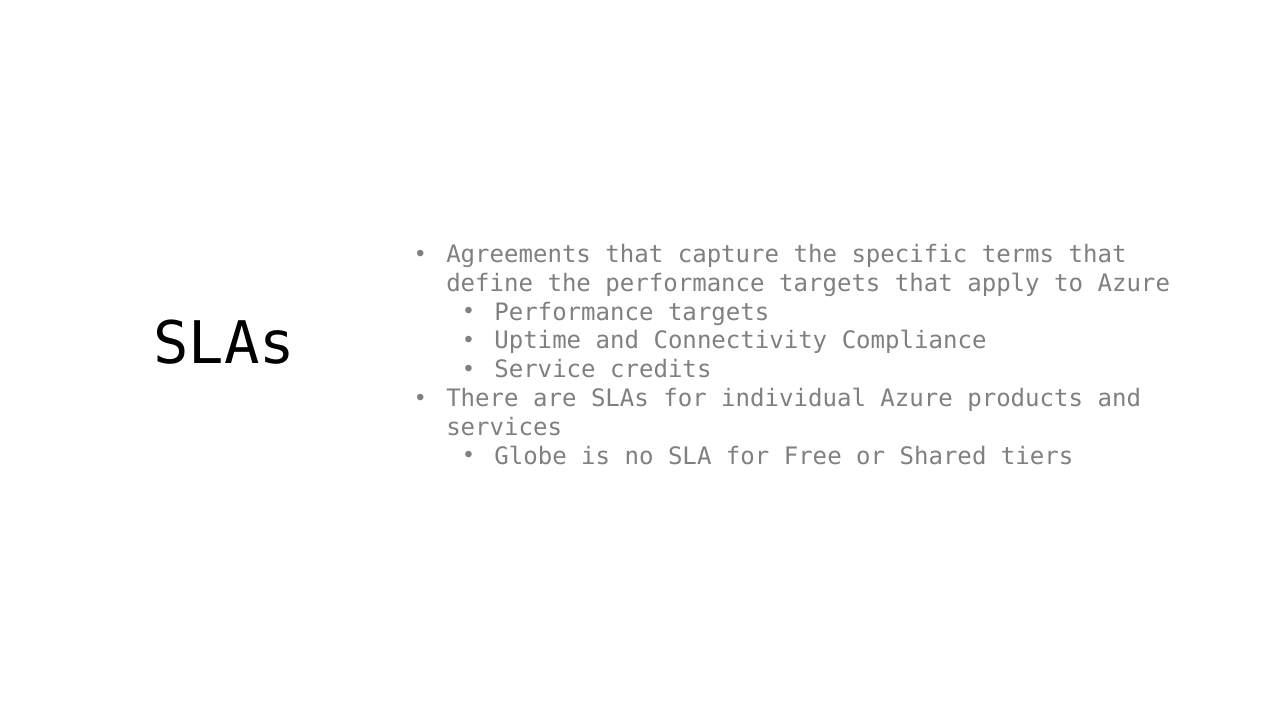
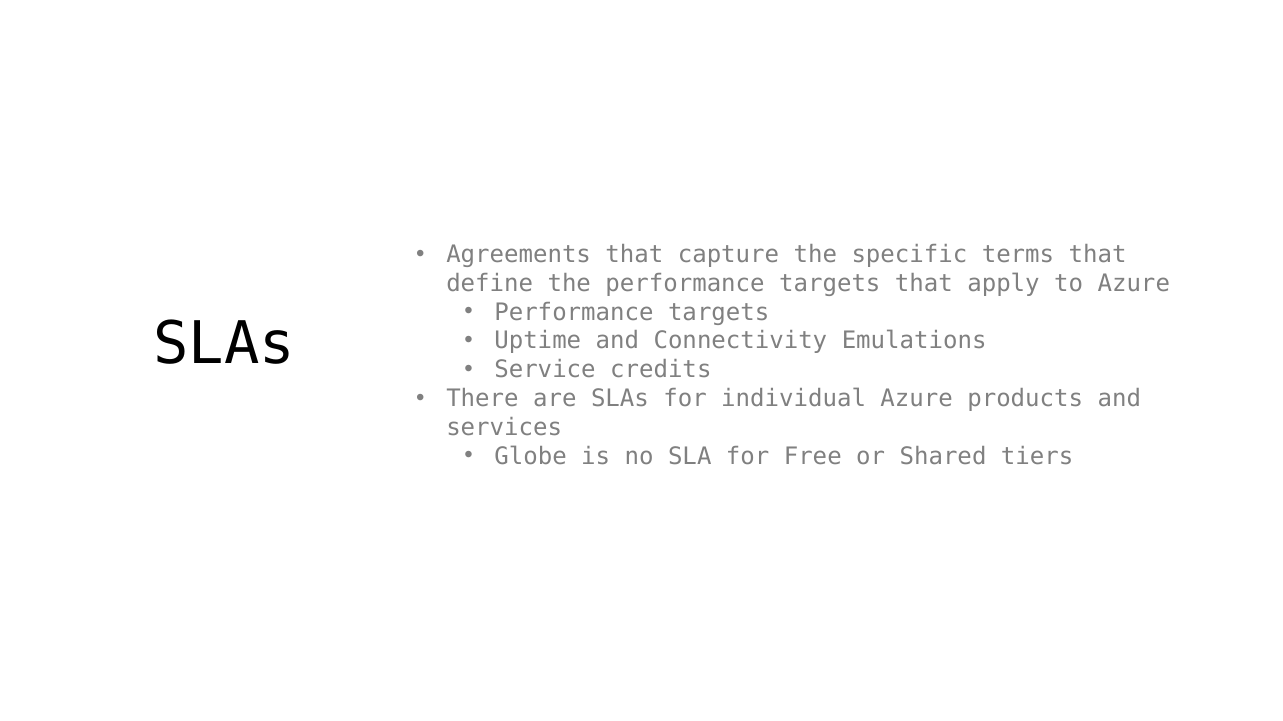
Compliance: Compliance -> Emulations
